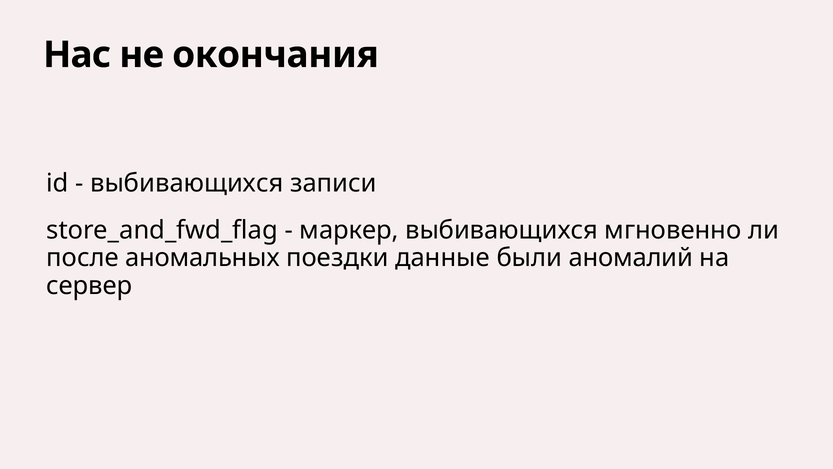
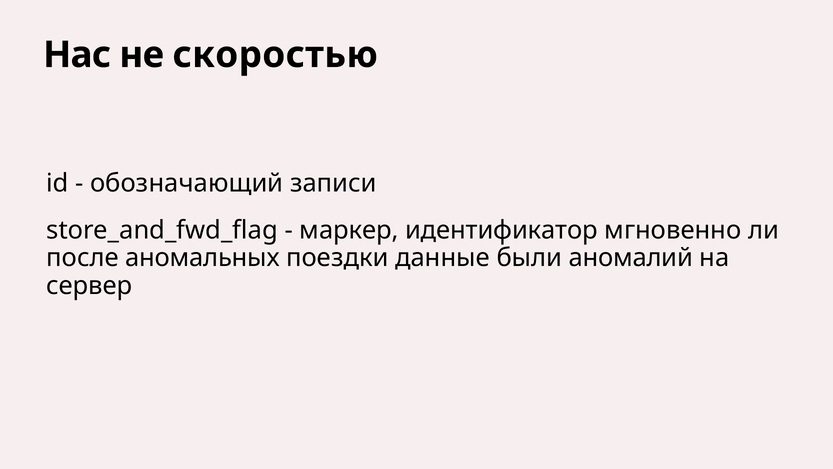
окончания: окончания -> скоростью
выбивающихся at (187, 183): выбивающихся -> обозначающий
маркер выбивающихся: выбивающихся -> идентификатор
